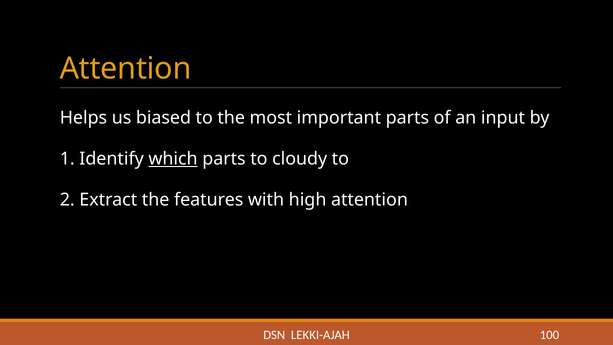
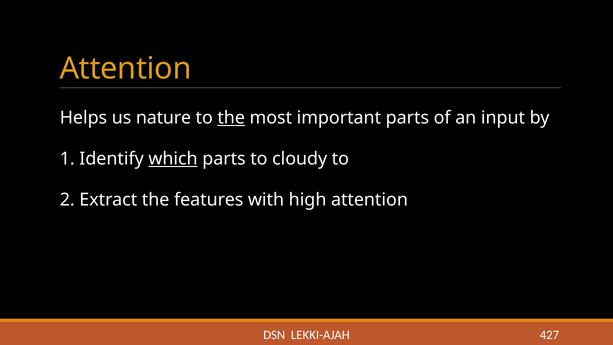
biased: biased -> nature
the at (231, 118) underline: none -> present
100: 100 -> 427
